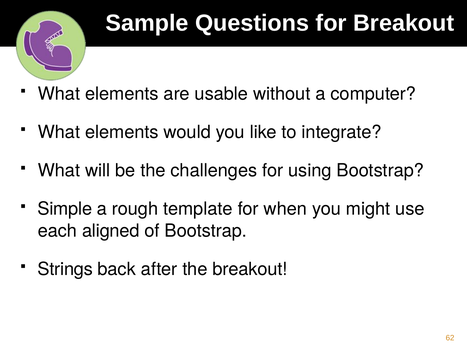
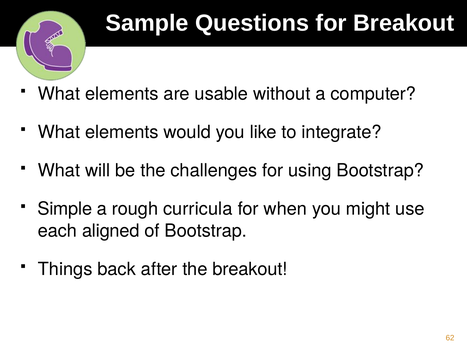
template: template -> curricula
Strings: Strings -> Things
